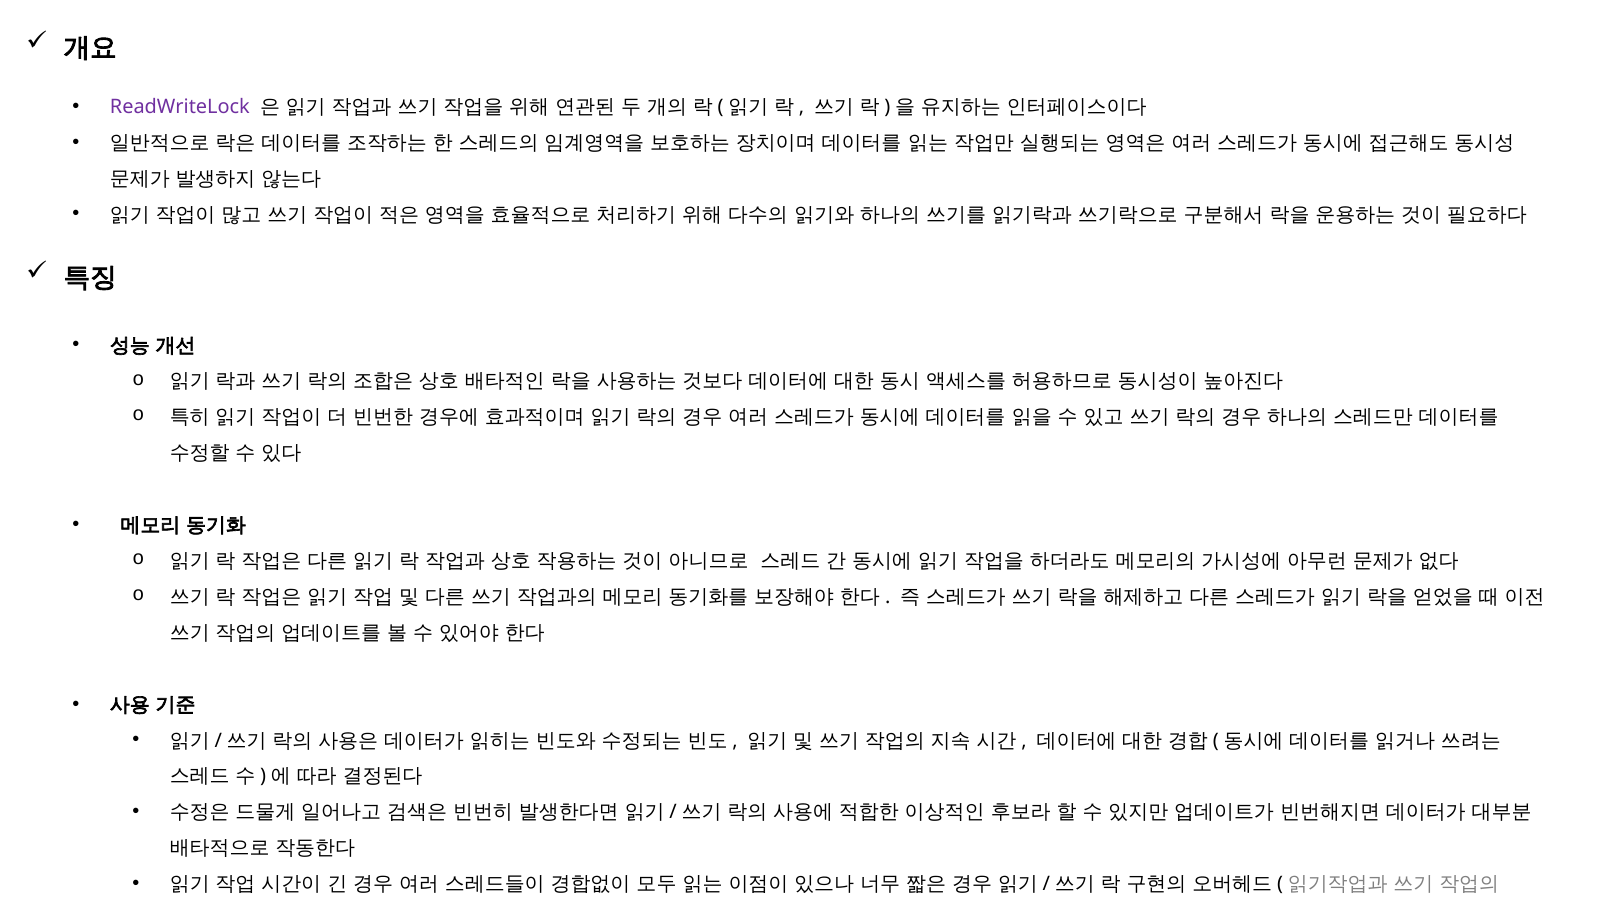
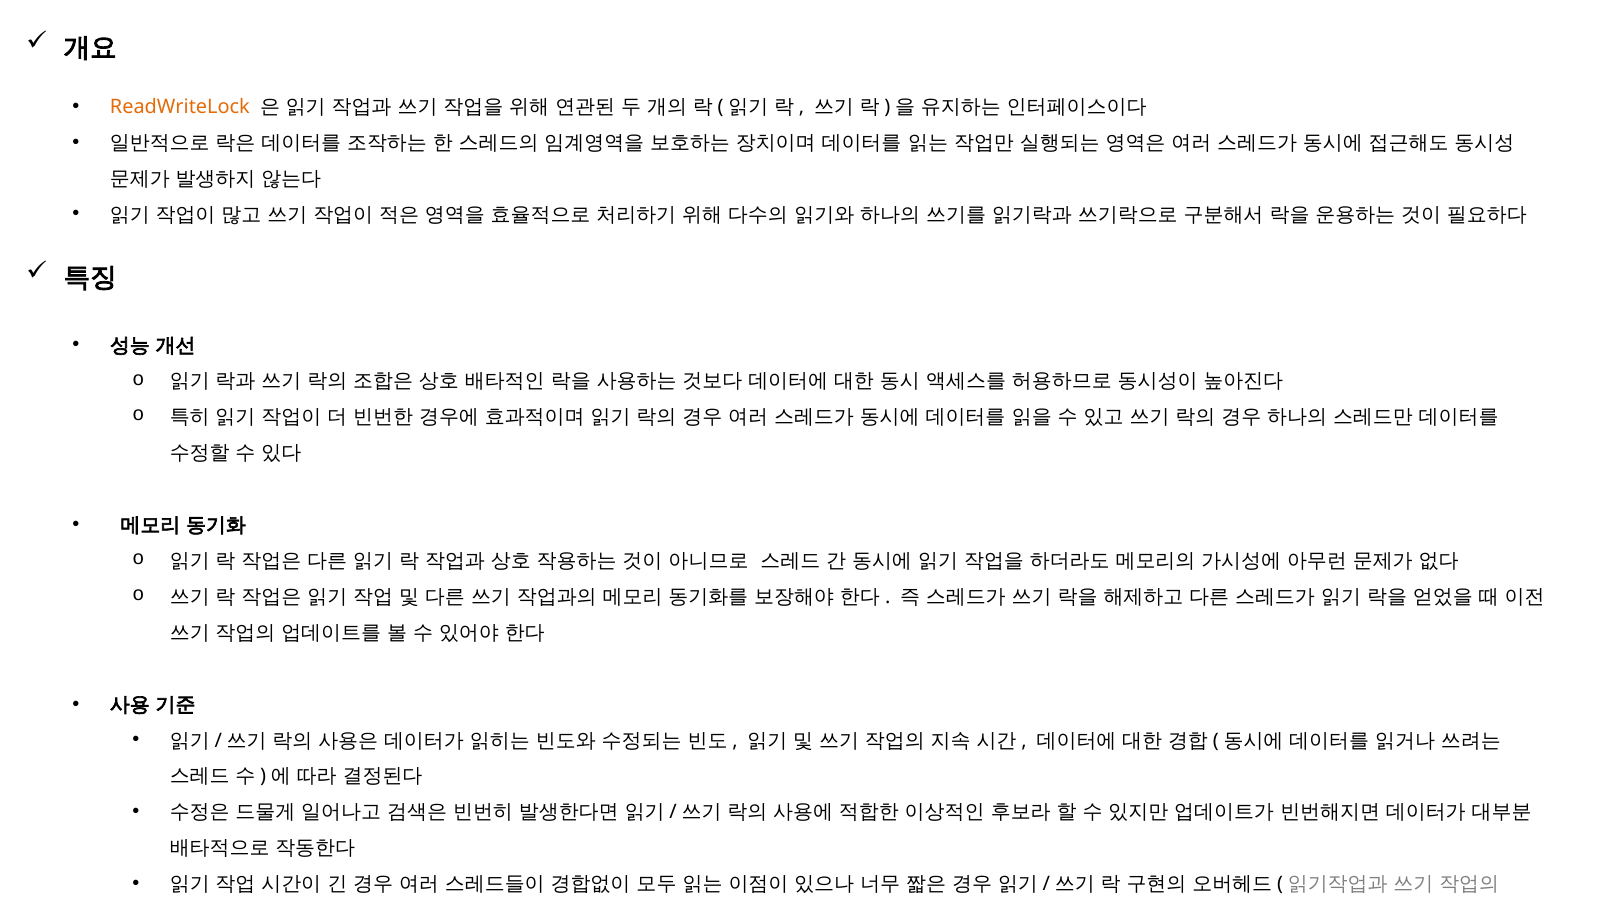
ReadWriteLock colour: purple -> orange
